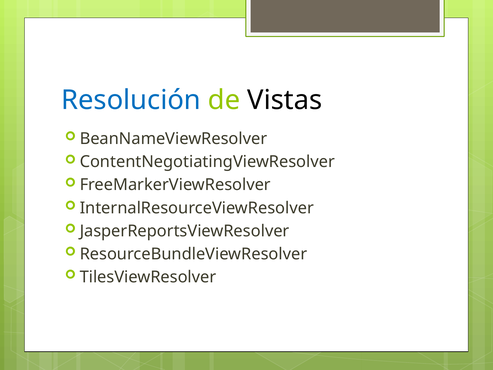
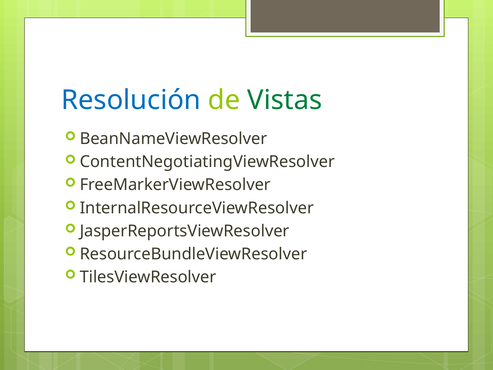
Vistas colour: black -> green
